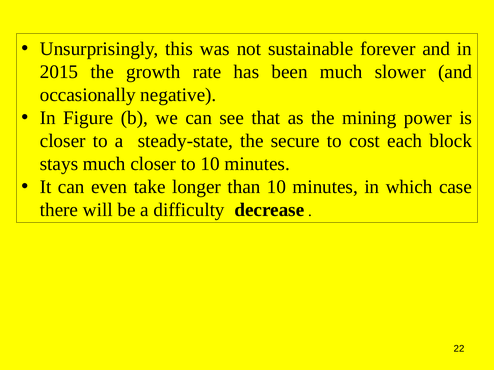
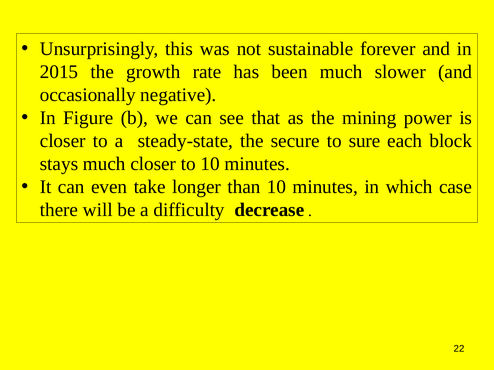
cost: cost -> sure
